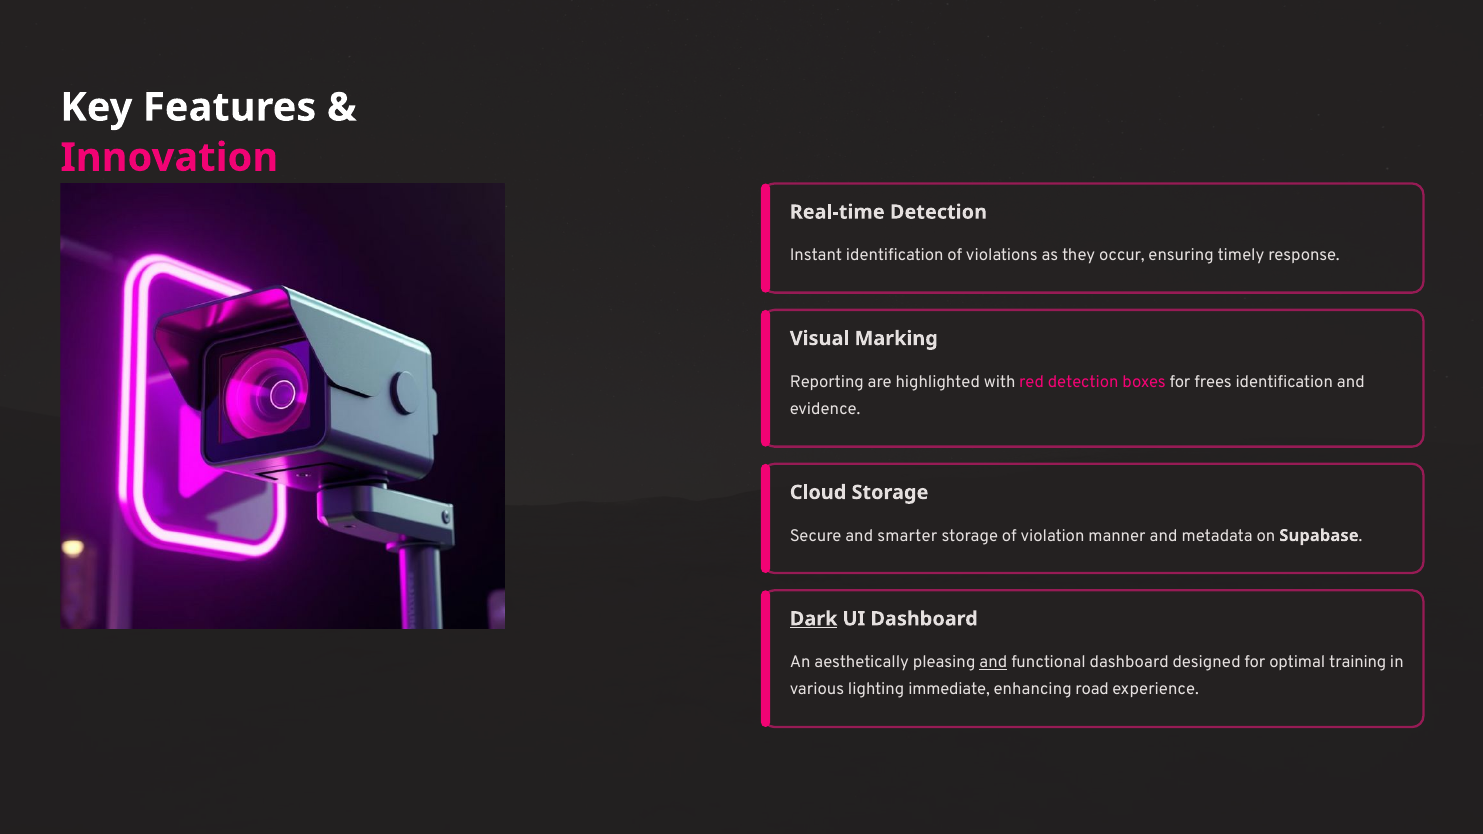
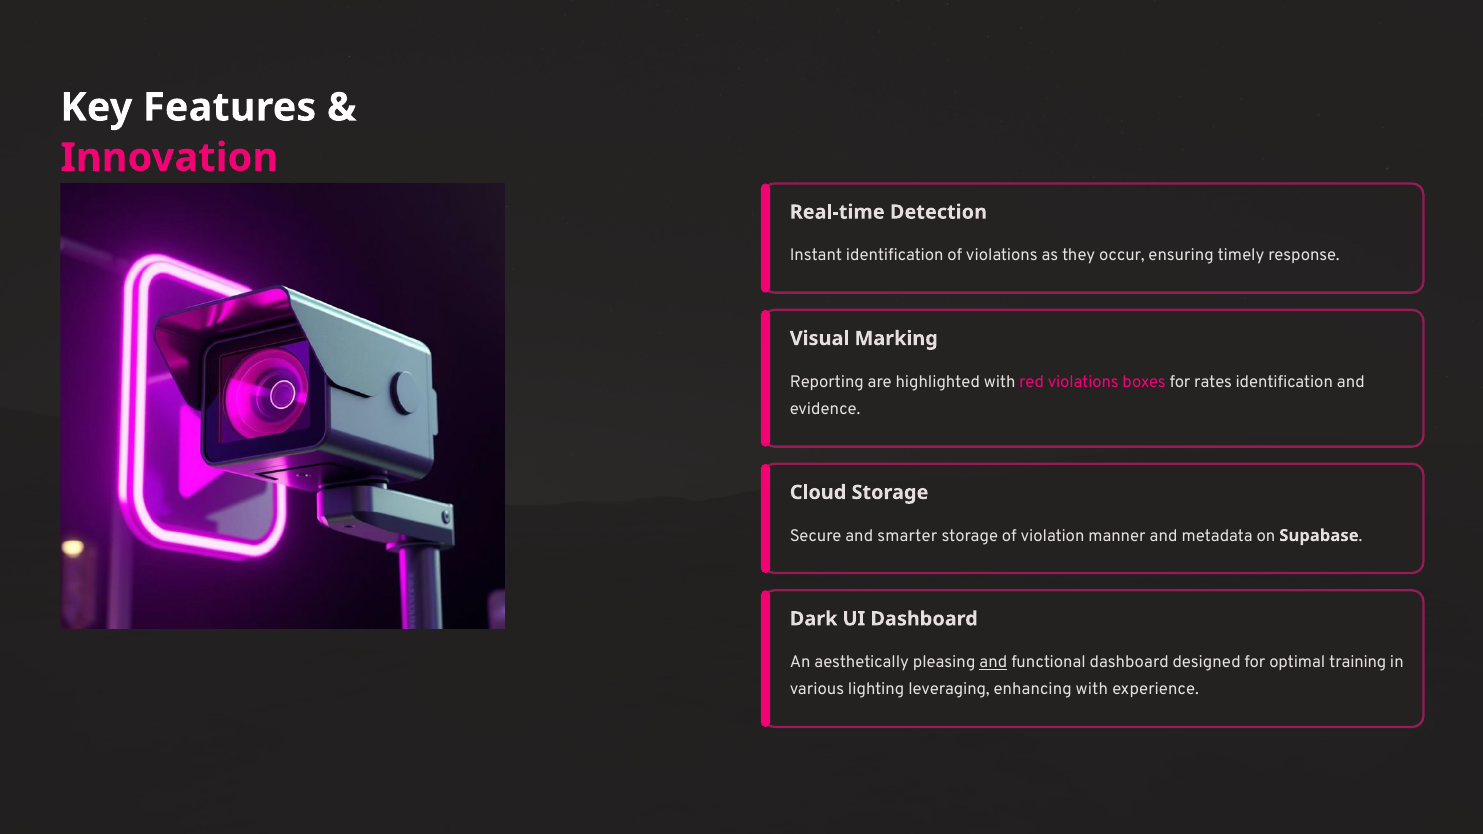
red detection: detection -> violations
frees: frees -> rates
Dark underline: present -> none
immediate: immediate -> leveraging
enhancing road: road -> with
